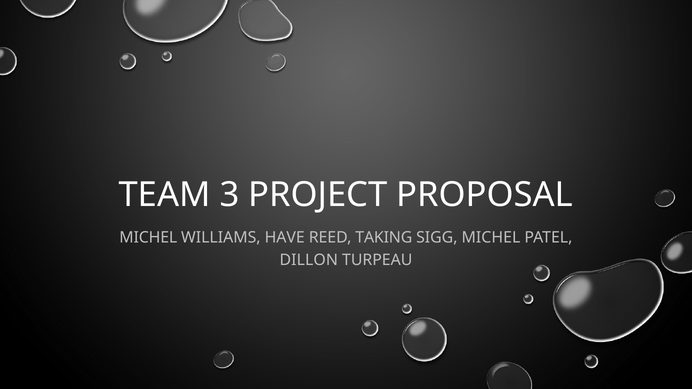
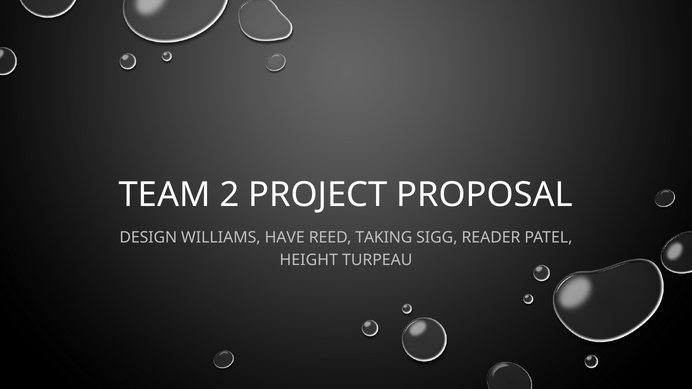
3: 3 -> 2
MICHEL at (148, 238): MICHEL -> DESIGN
SIGG MICHEL: MICHEL -> READER
DILLON: DILLON -> HEIGHT
